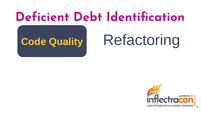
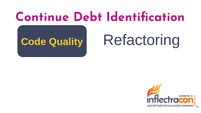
Deficient: Deficient -> Continue
